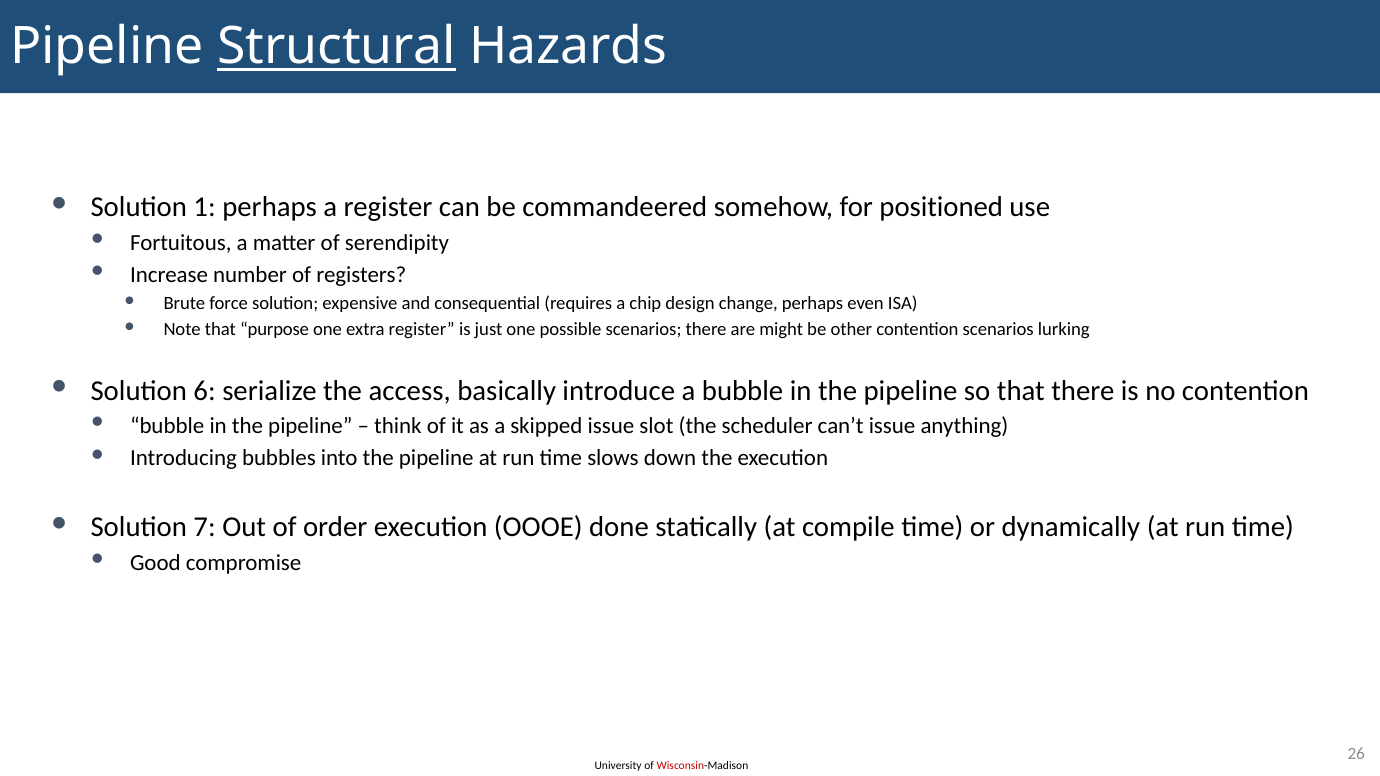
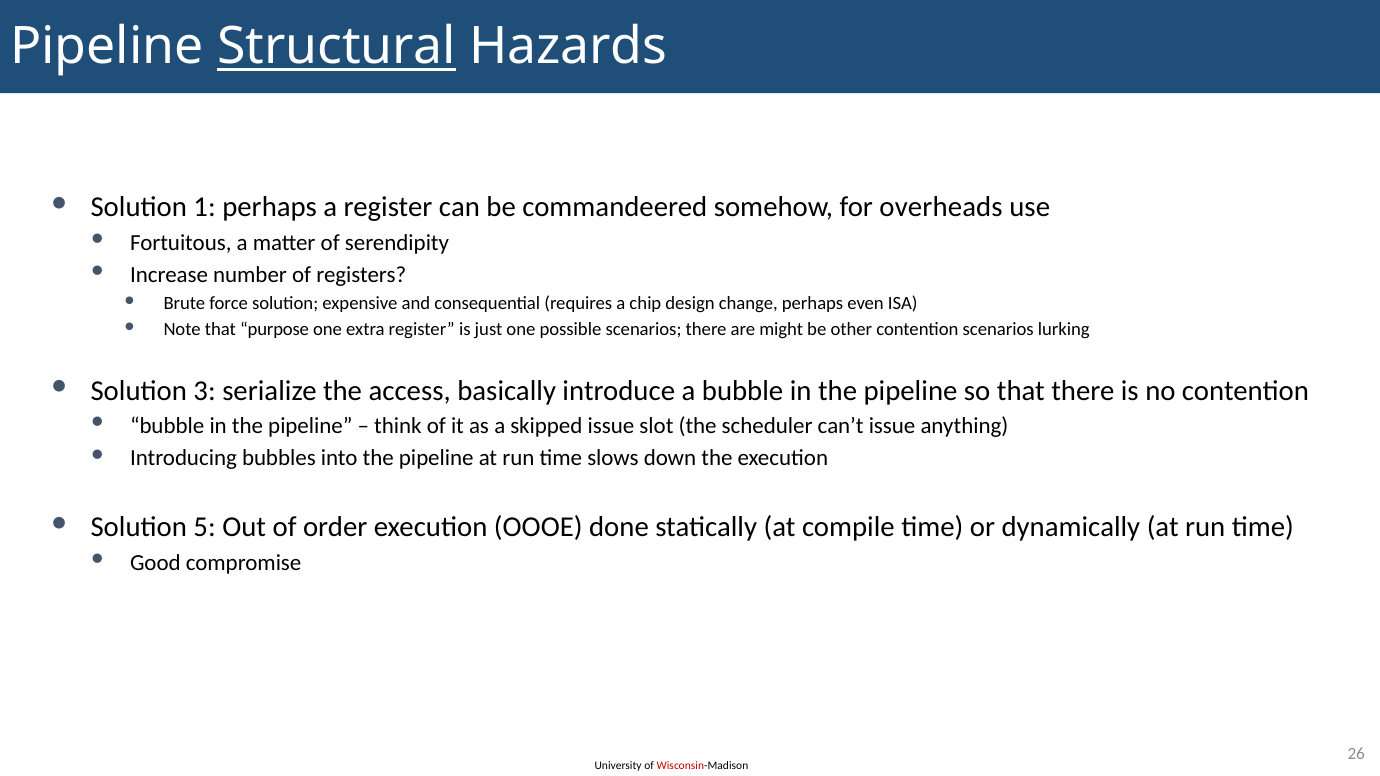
positioned: positioned -> overheads
6: 6 -> 3
7: 7 -> 5
